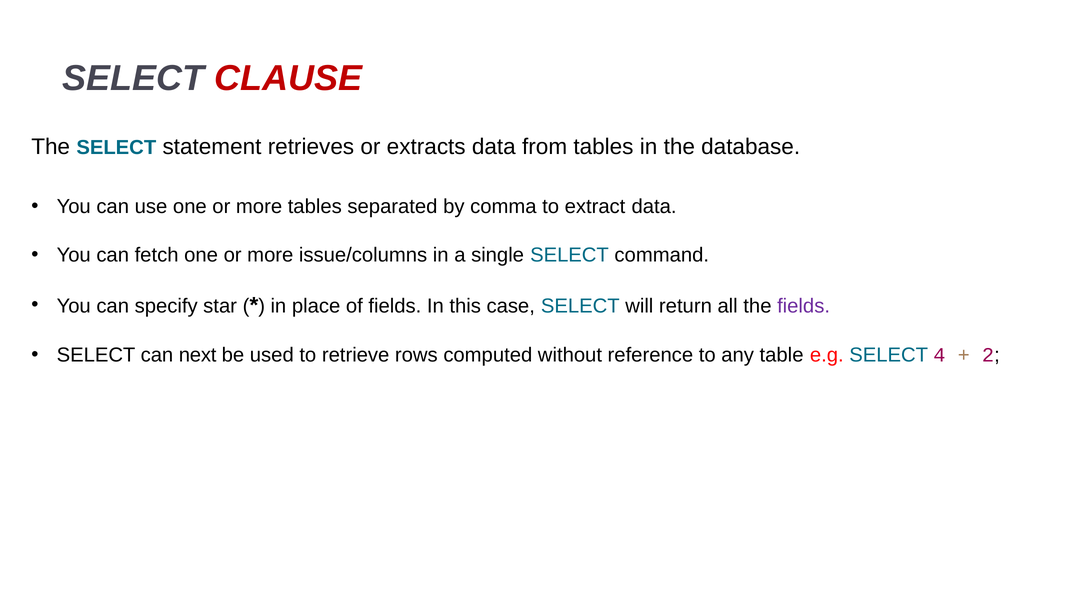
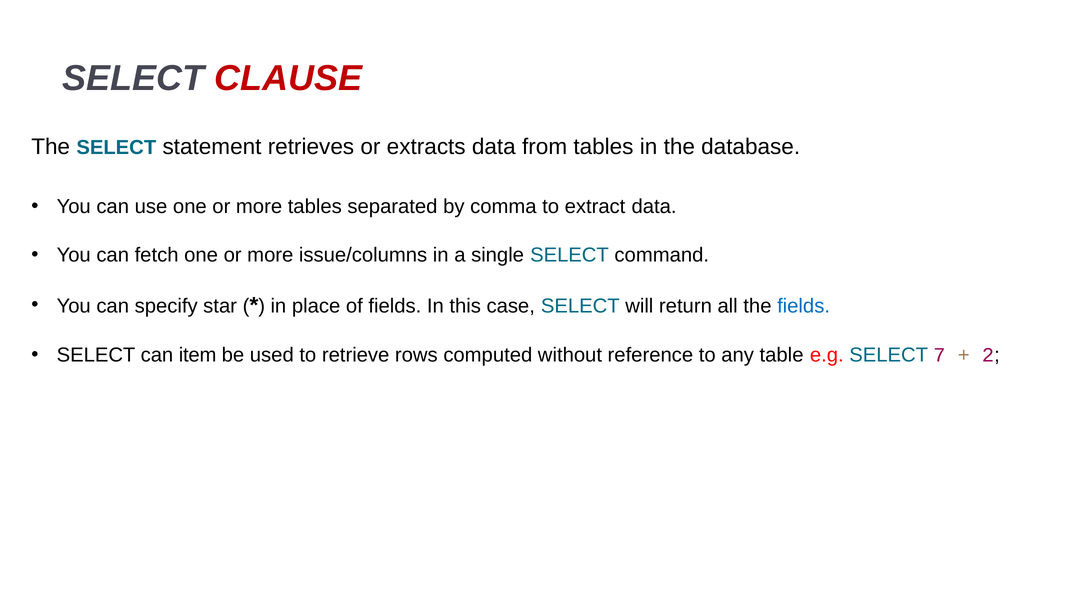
fields at (804, 306) colour: purple -> blue
next: next -> item
4: 4 -> 7
